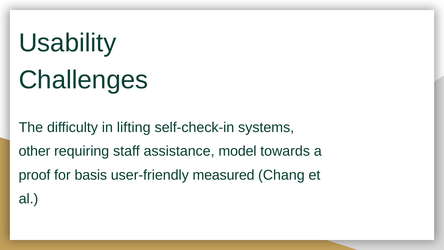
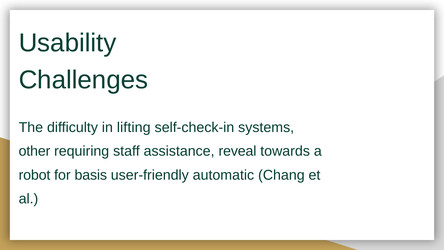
model: model -> reveal
proof: proof -> robot
measured: measured -> automatic
